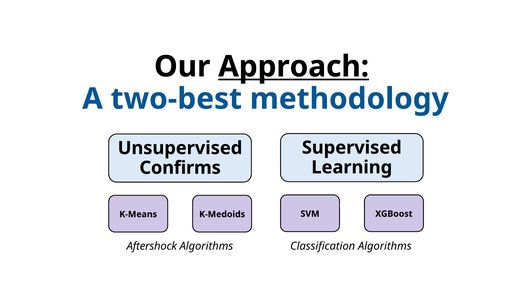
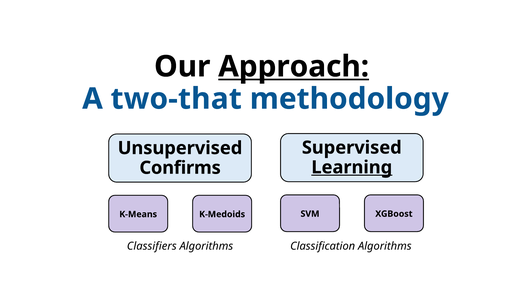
two-best: two-best -> two-that
Learning underline: none -> present
Aftershock: Aftershock -> Classifiers
